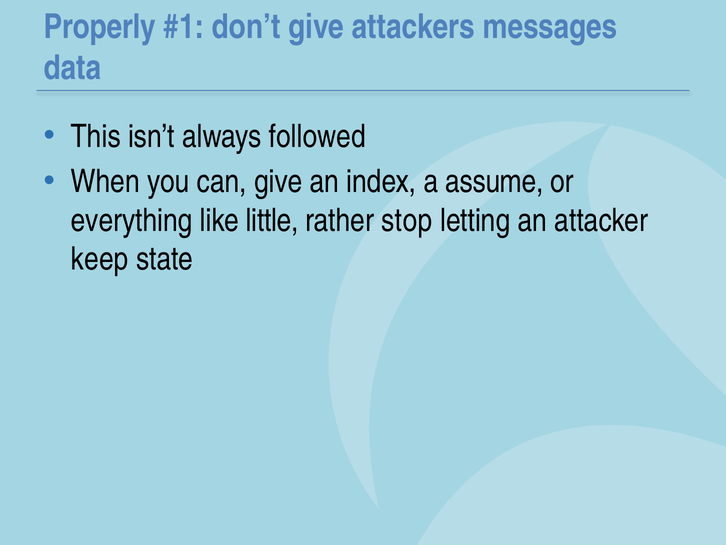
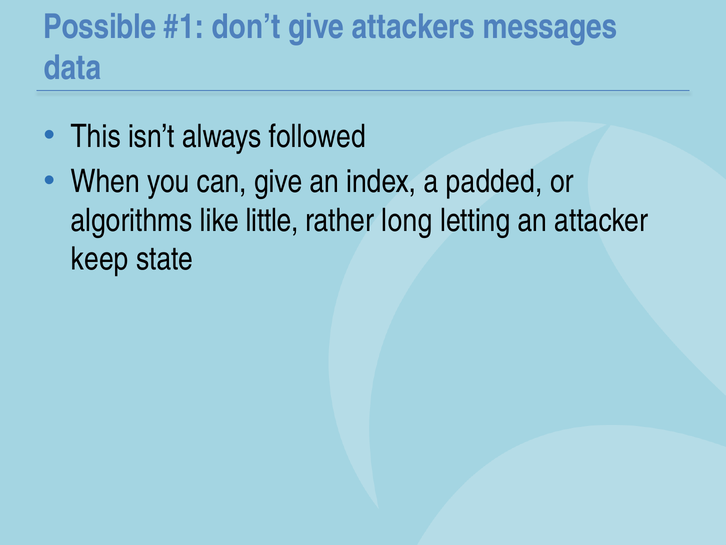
Properly: Properly -> Possible
assume: assume -> padded
everything: everything -> algorithms
stop: stop -> long
